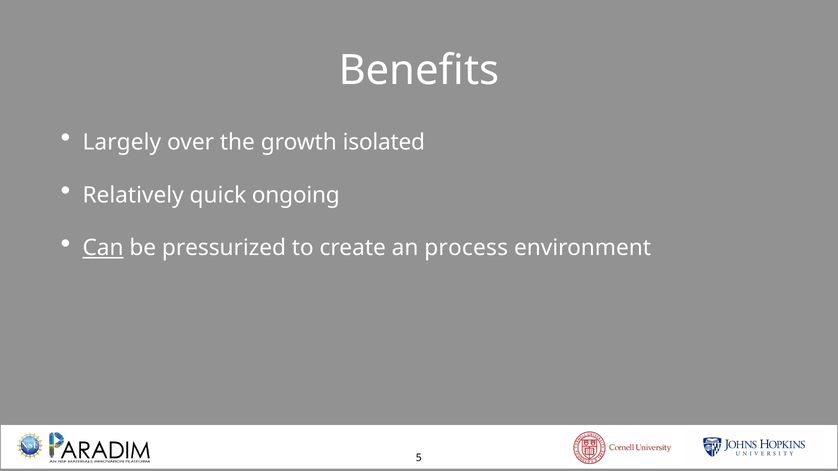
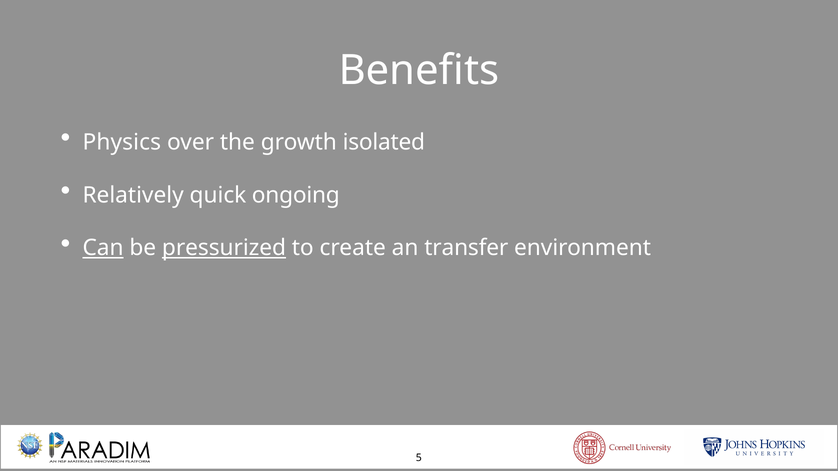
Largely: Largely -> Physics
pressurized underline: none -> present
process: process -> transfer
